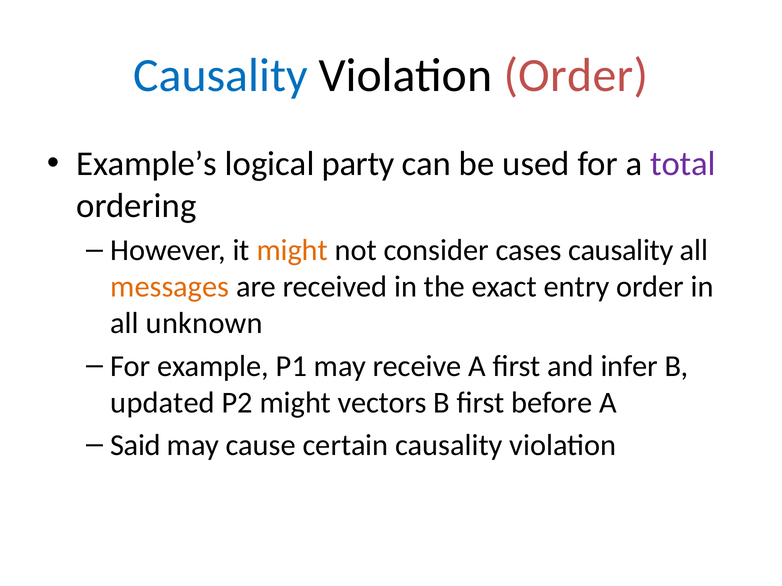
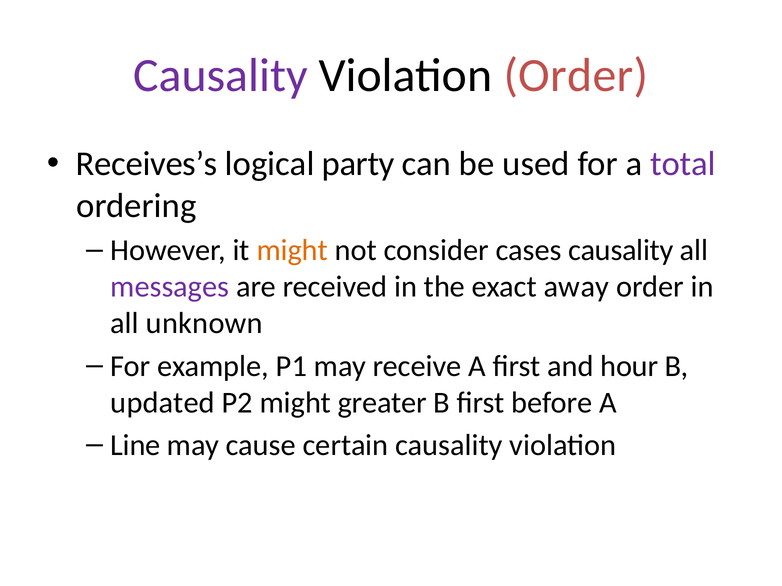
Causality at (221, 76) colour: blue -> purple
Example’s: Example’s -> Receives’s
messages colour: orange -> purple
entry: entry -> away
infer: infer -> hour
vectors: vectors -> greater
Said: Said -> Line
